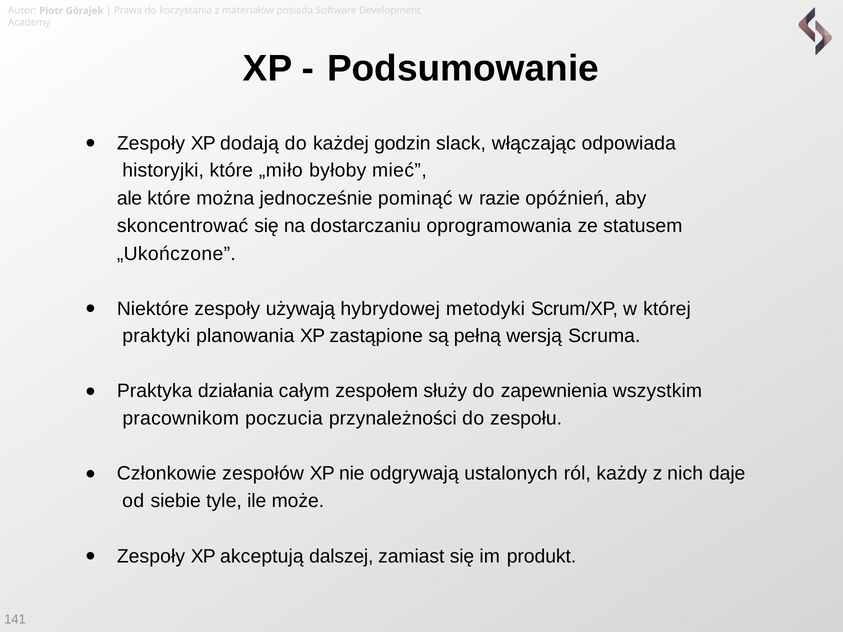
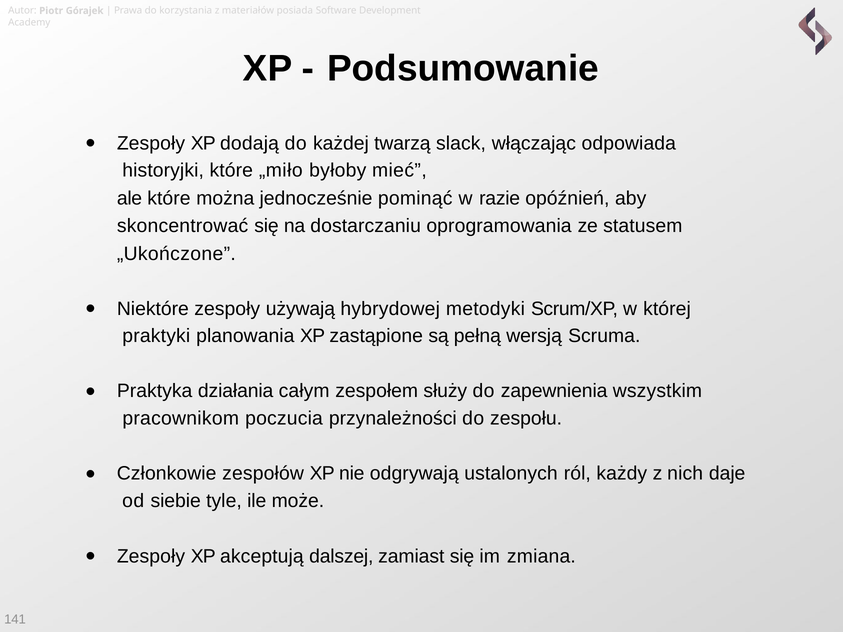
godzin: godzin -> twarzą
produkt: produkt -> zmiana
